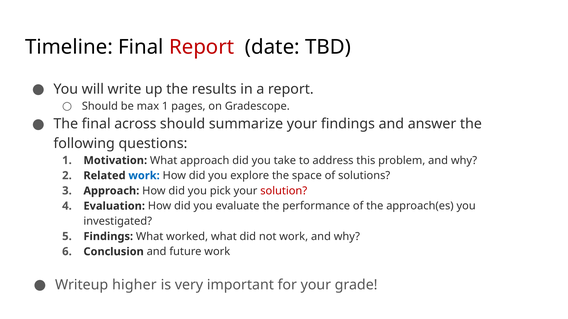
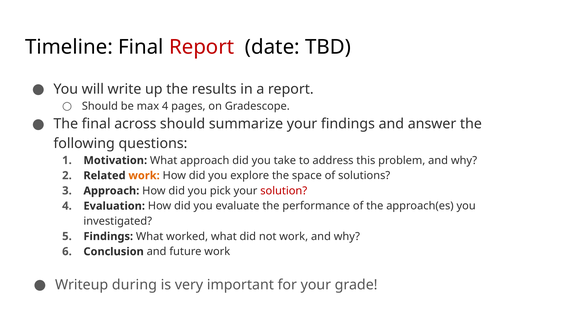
max 1: 1 -> 4
work at (144, 176) colour: blue -> orange
higher: higher -> during
